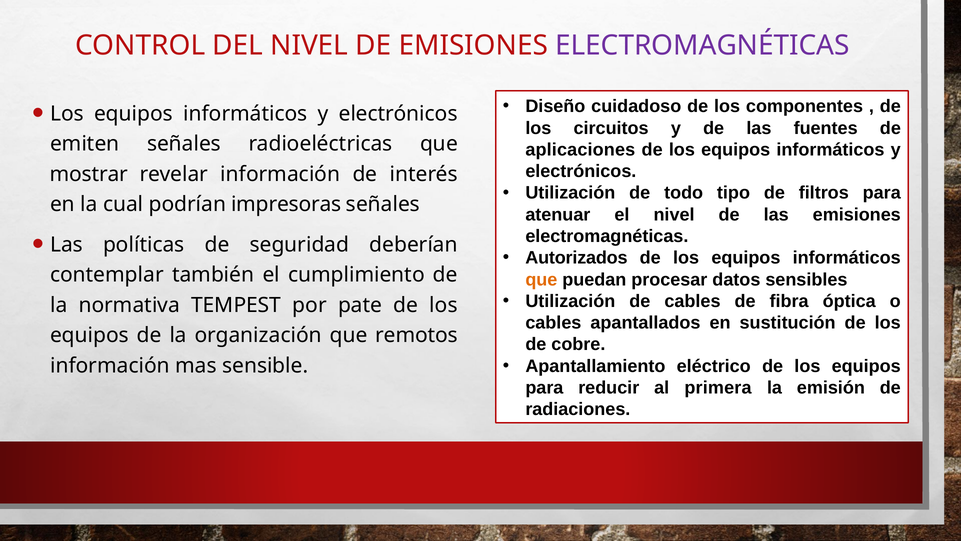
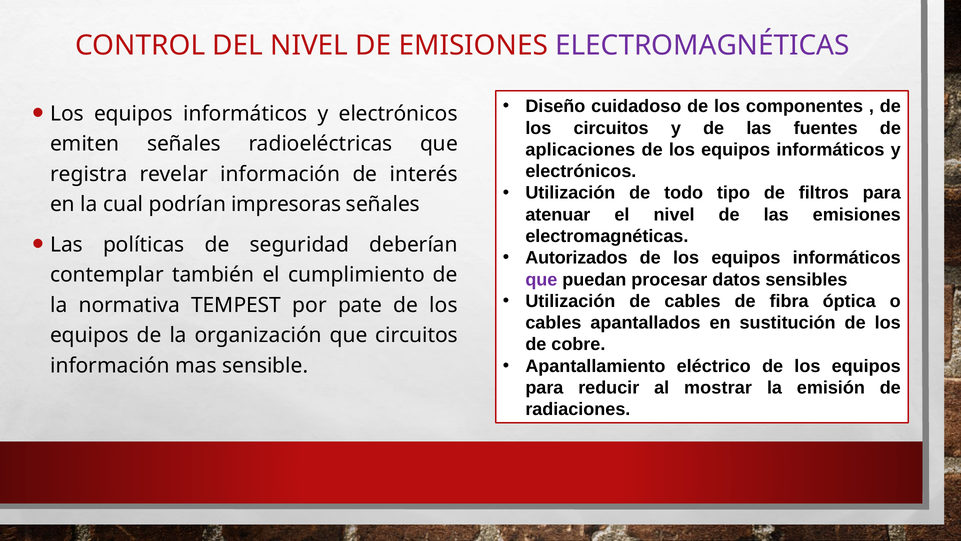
mostrar: mostrar -> registra
que at (541, 279) colour: orange -> purple
que remotos: remotos -> circuitos
primera: primera -> mostrar
